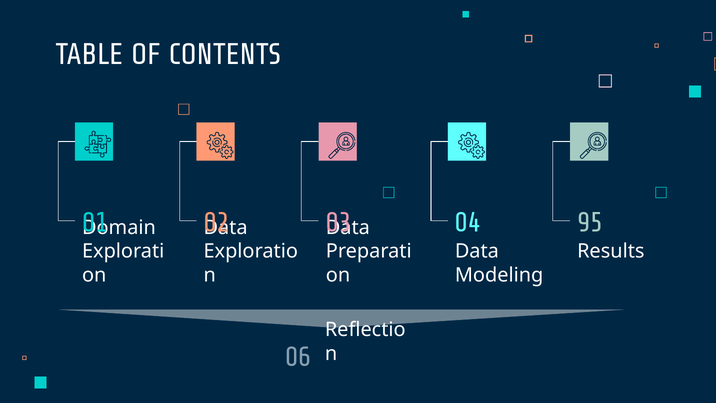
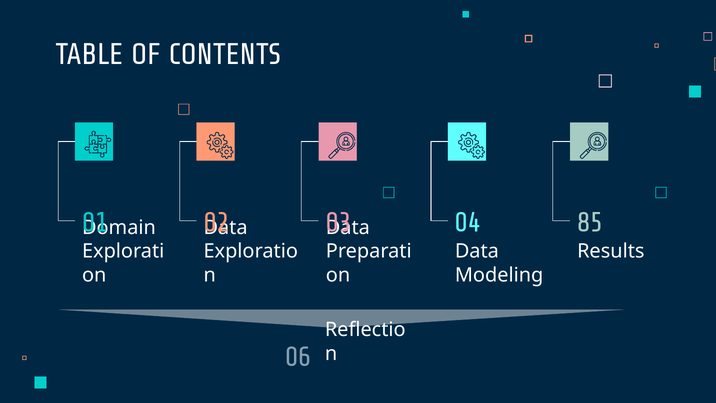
95: 95 -> 85
